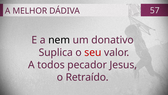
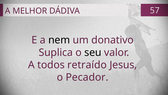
seu colour: red -> black
pecador: pecador -> retraído
Retraído: Retraído -> Pecador
